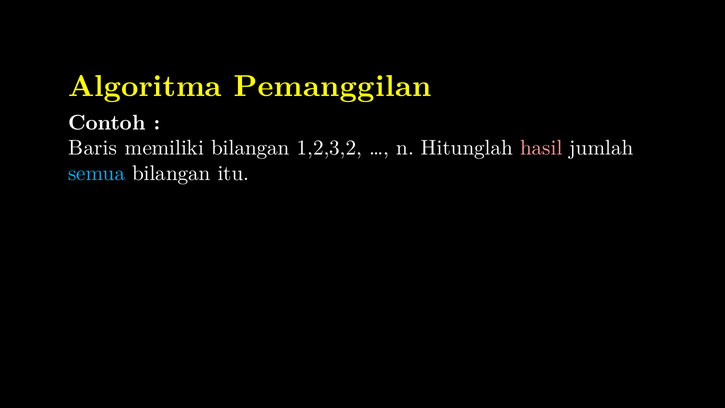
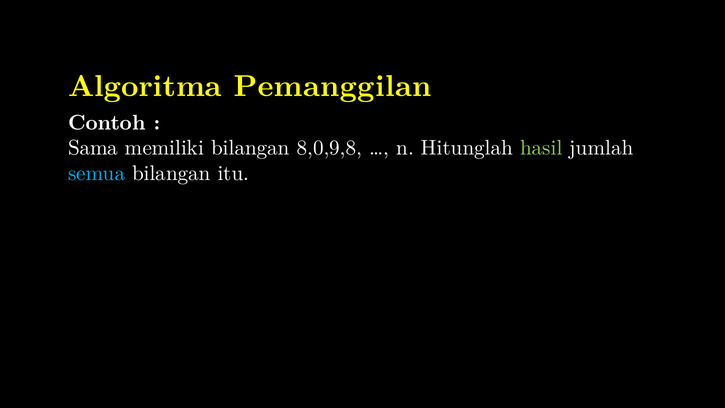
Baris: Baris -> Sama
1,2,3,2: 1,2,3,2 -> 8,0,9,8
hasil colour: pink -> light green
